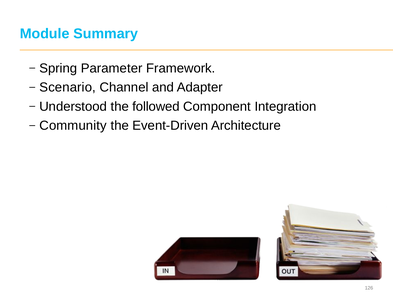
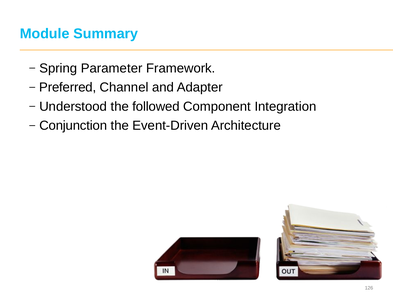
Scenario: Scenario -> Preferred
Community: Community -> Conjunction
